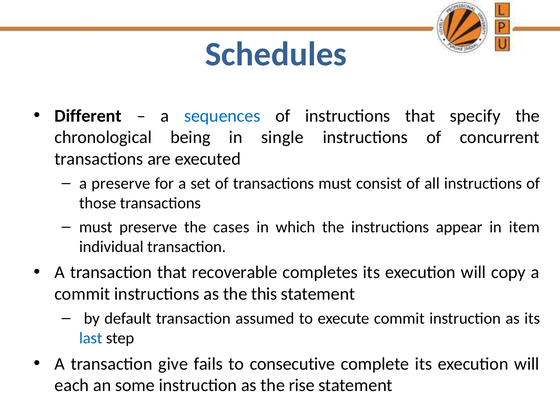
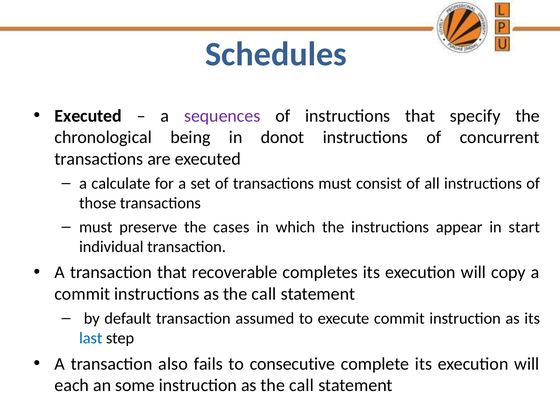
Different at (88, 116): Different -> Executed
sequences colour: blue -> purple
single: single -> donot
a preserve: preserve -> calculate
item: item -> start
instructions as the this: this -> call
give: give -> also
instruction as the rise: rise -> call
